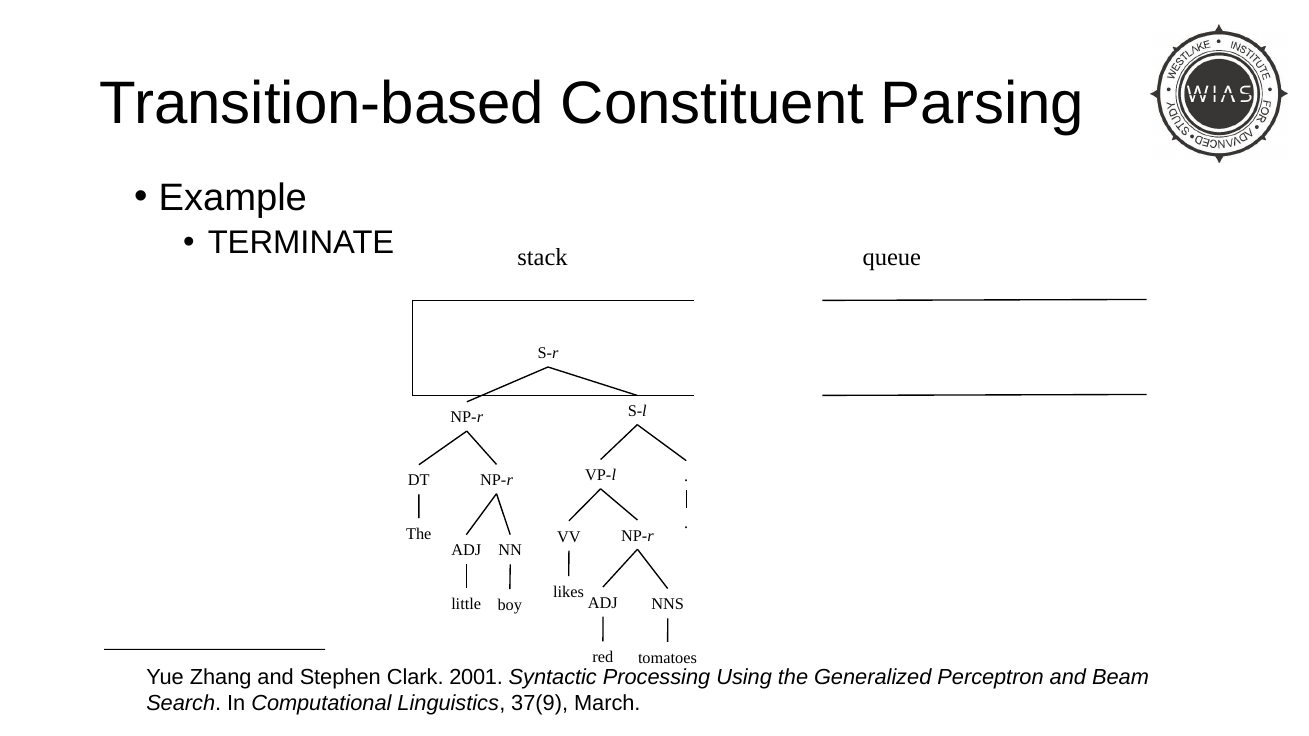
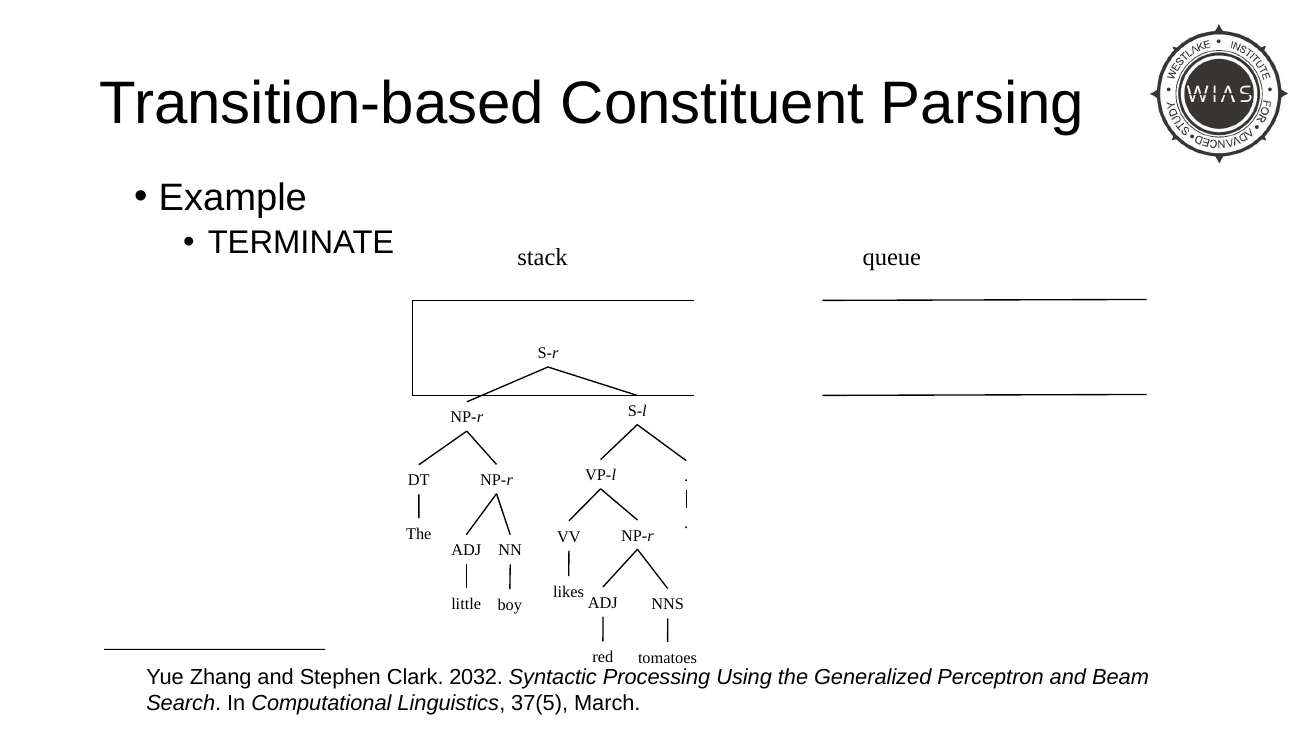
2001: 2001 -> 2032
37(9: 37(9 -> 37(5
